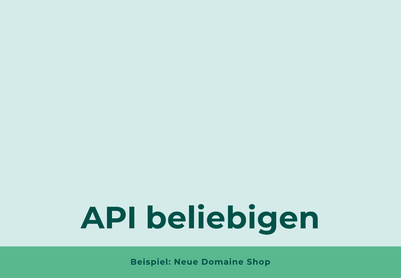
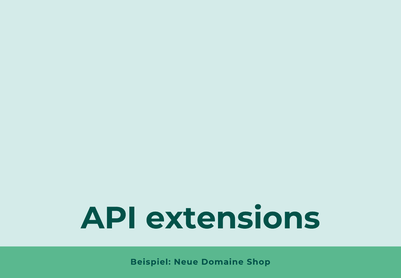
beliebigen: beliebigen -> extensions
